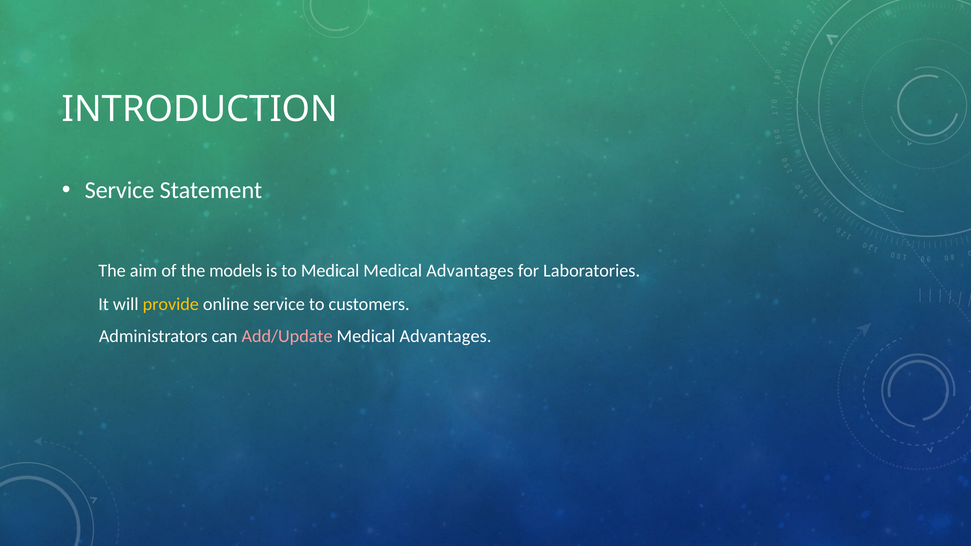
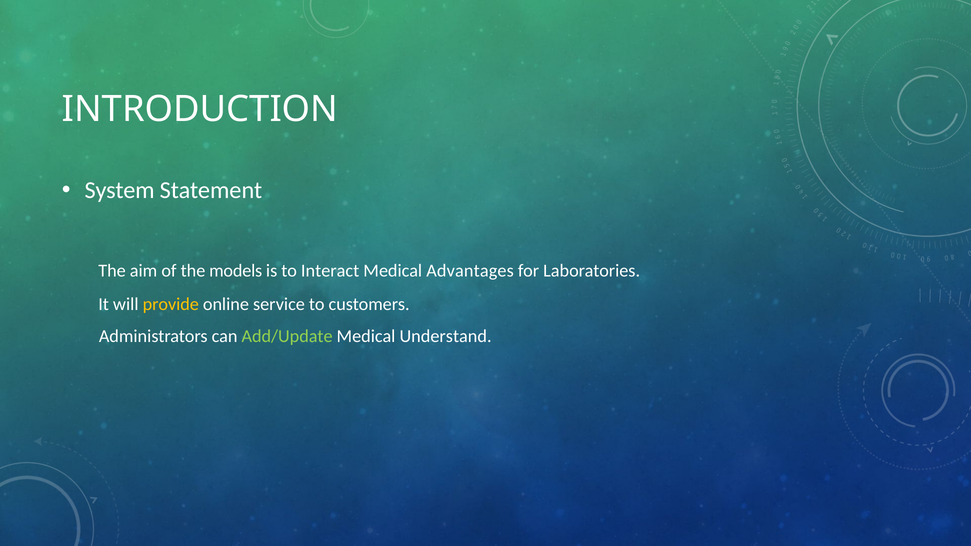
Service at (120, 191): Service -> System
to Medical: Medical -> Interact
Add/Update colour: pink -> light green
Advantages at (446, 336): Advantages -> Understand
